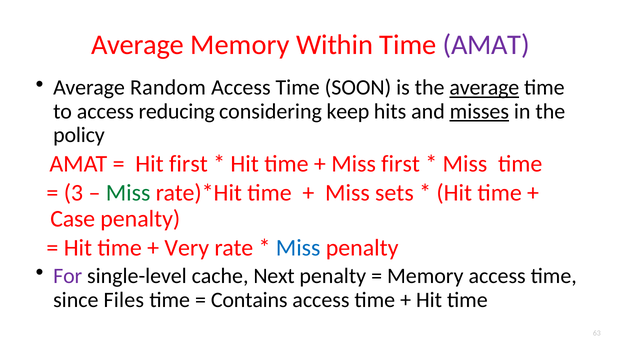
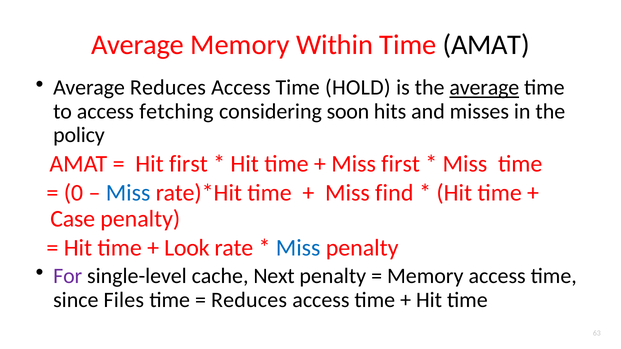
AMAT at (486, 45) colour: purple -> black
Average Random: Random -> Reduces
SOON: SOON -> HOLD
reducing: reducing -> fetching
keep: keep -> soon
misses underline: present -> none
3: 3 -> 0
Miss at (128, 193) colour: green -> blue
sets: sets -> find
Very: Very -> Look
Contains at (249, 300): Contains -> Reduces
